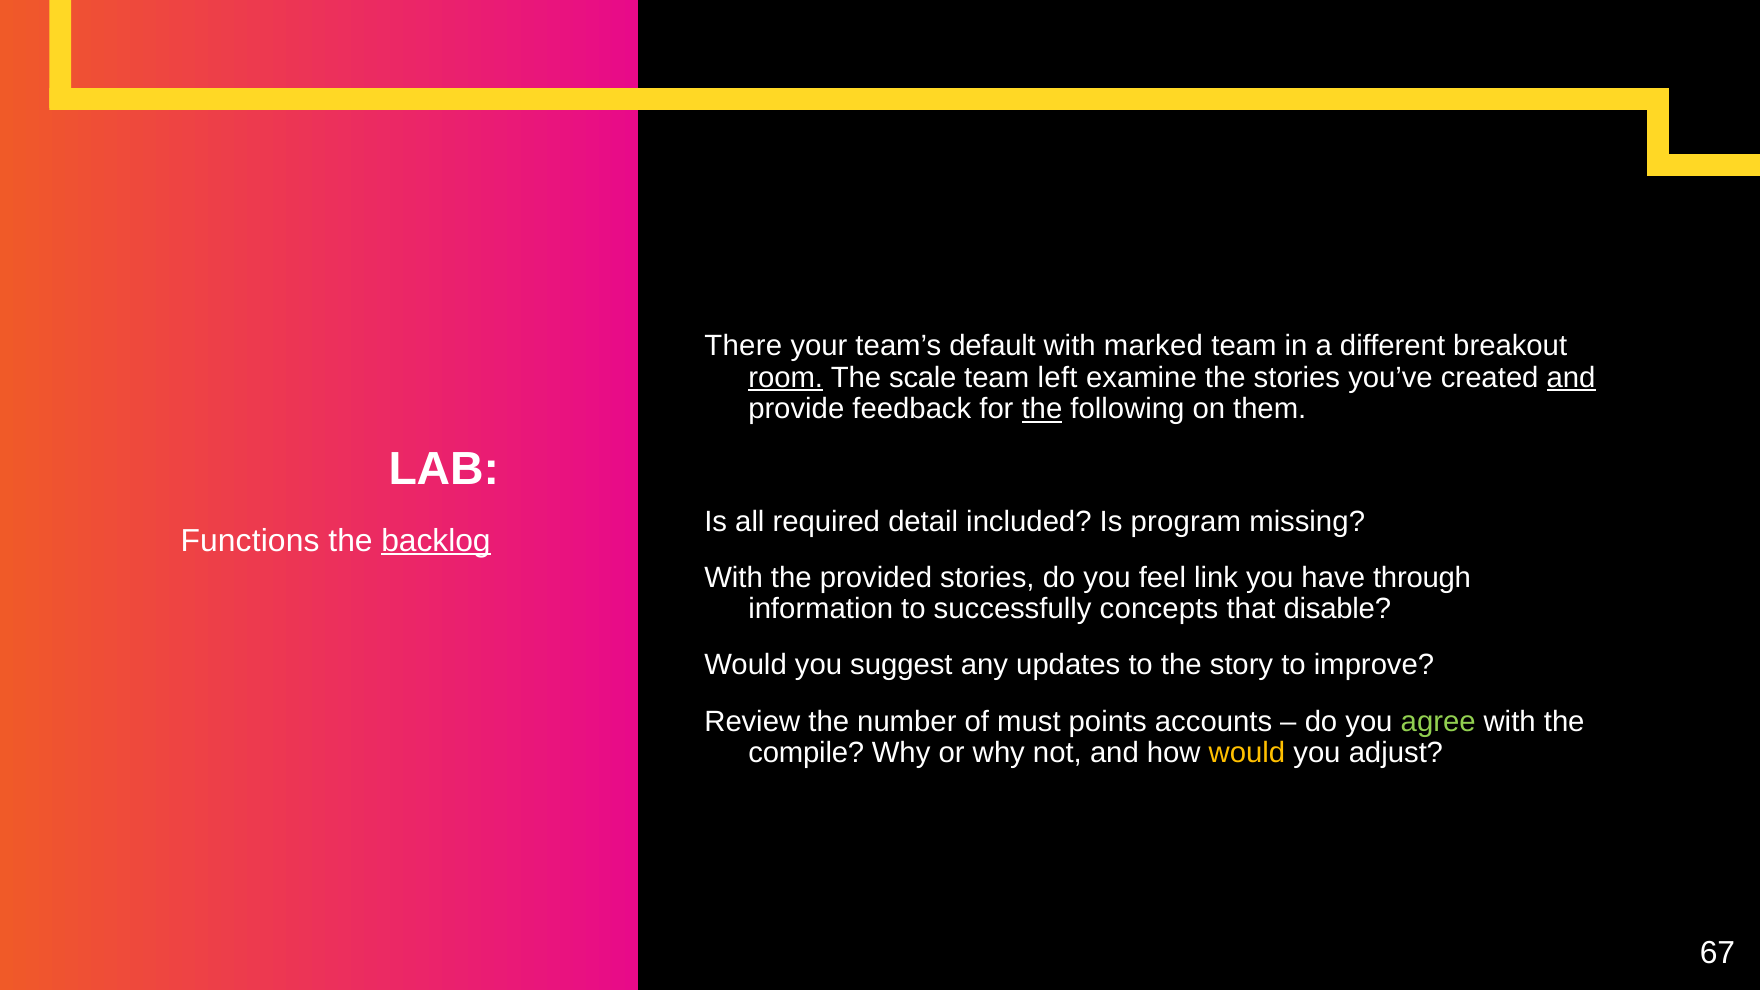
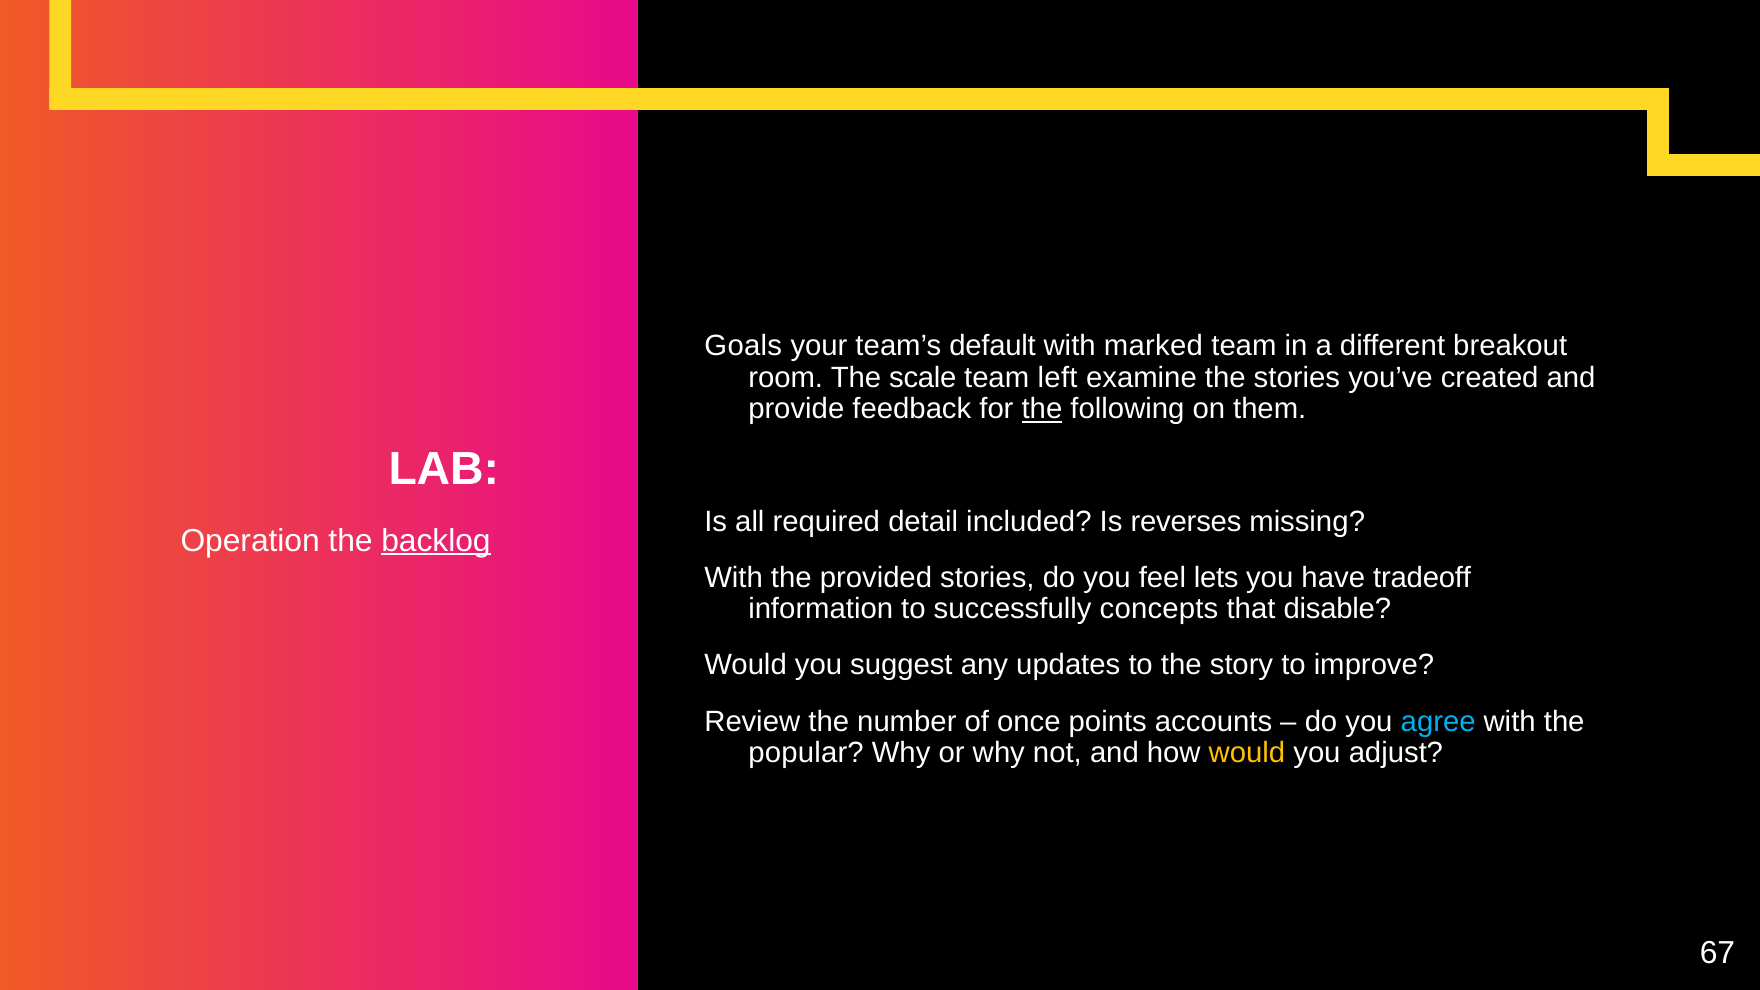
There: There -> Goals
room underline: present -> none
and at (1571, 377) underline: present -> none
program: program -> reverses
Functions: Functions -> Operation
link: link -> lets
through: through -> tradeoff
must: must -> once
agree colour: light green -> light blue
compile: compile -> popular
